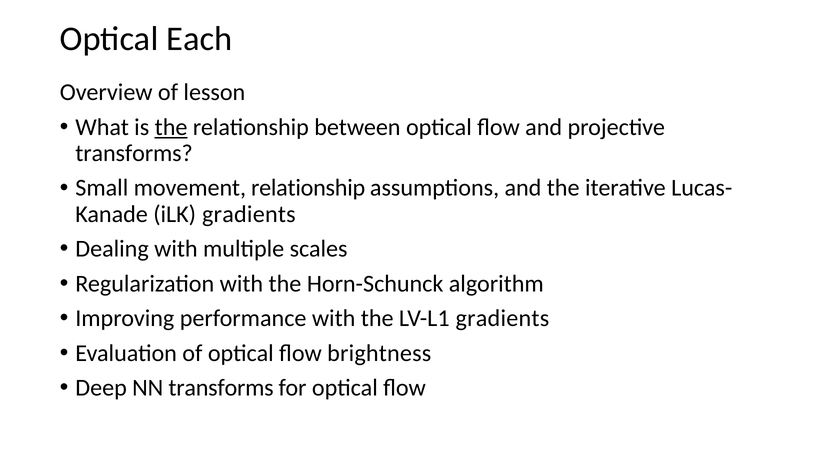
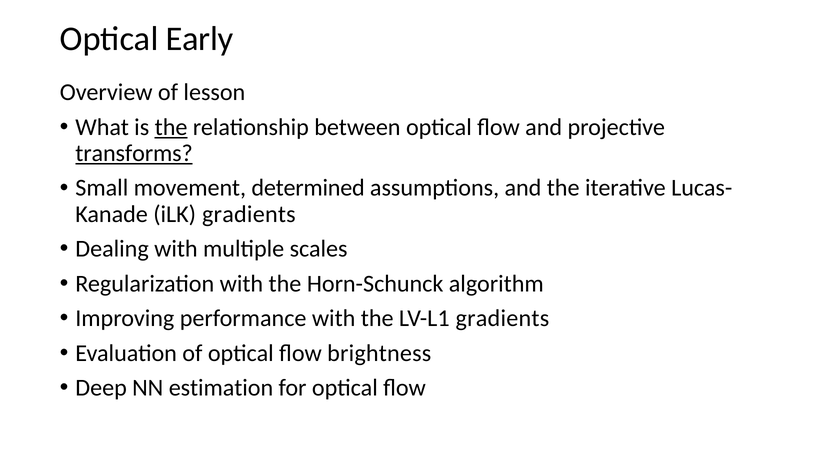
Each: Each -> Early
transforms at (134, 153) underline: none -> present
movement relationship: relationship -> determined
NN transforms: transforms -> estimation
